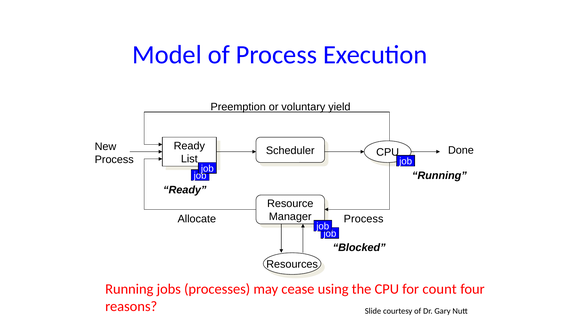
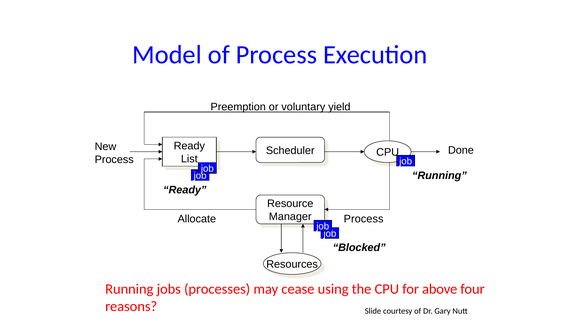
count: count -> above
